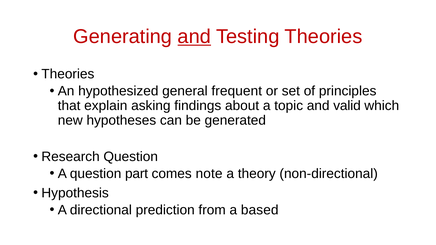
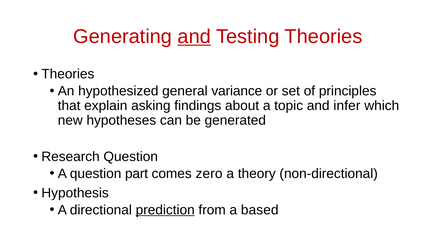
frequent: frequent -> variance
valid: valid -> infer
note: note -> zero
prediction underline: none -> present
